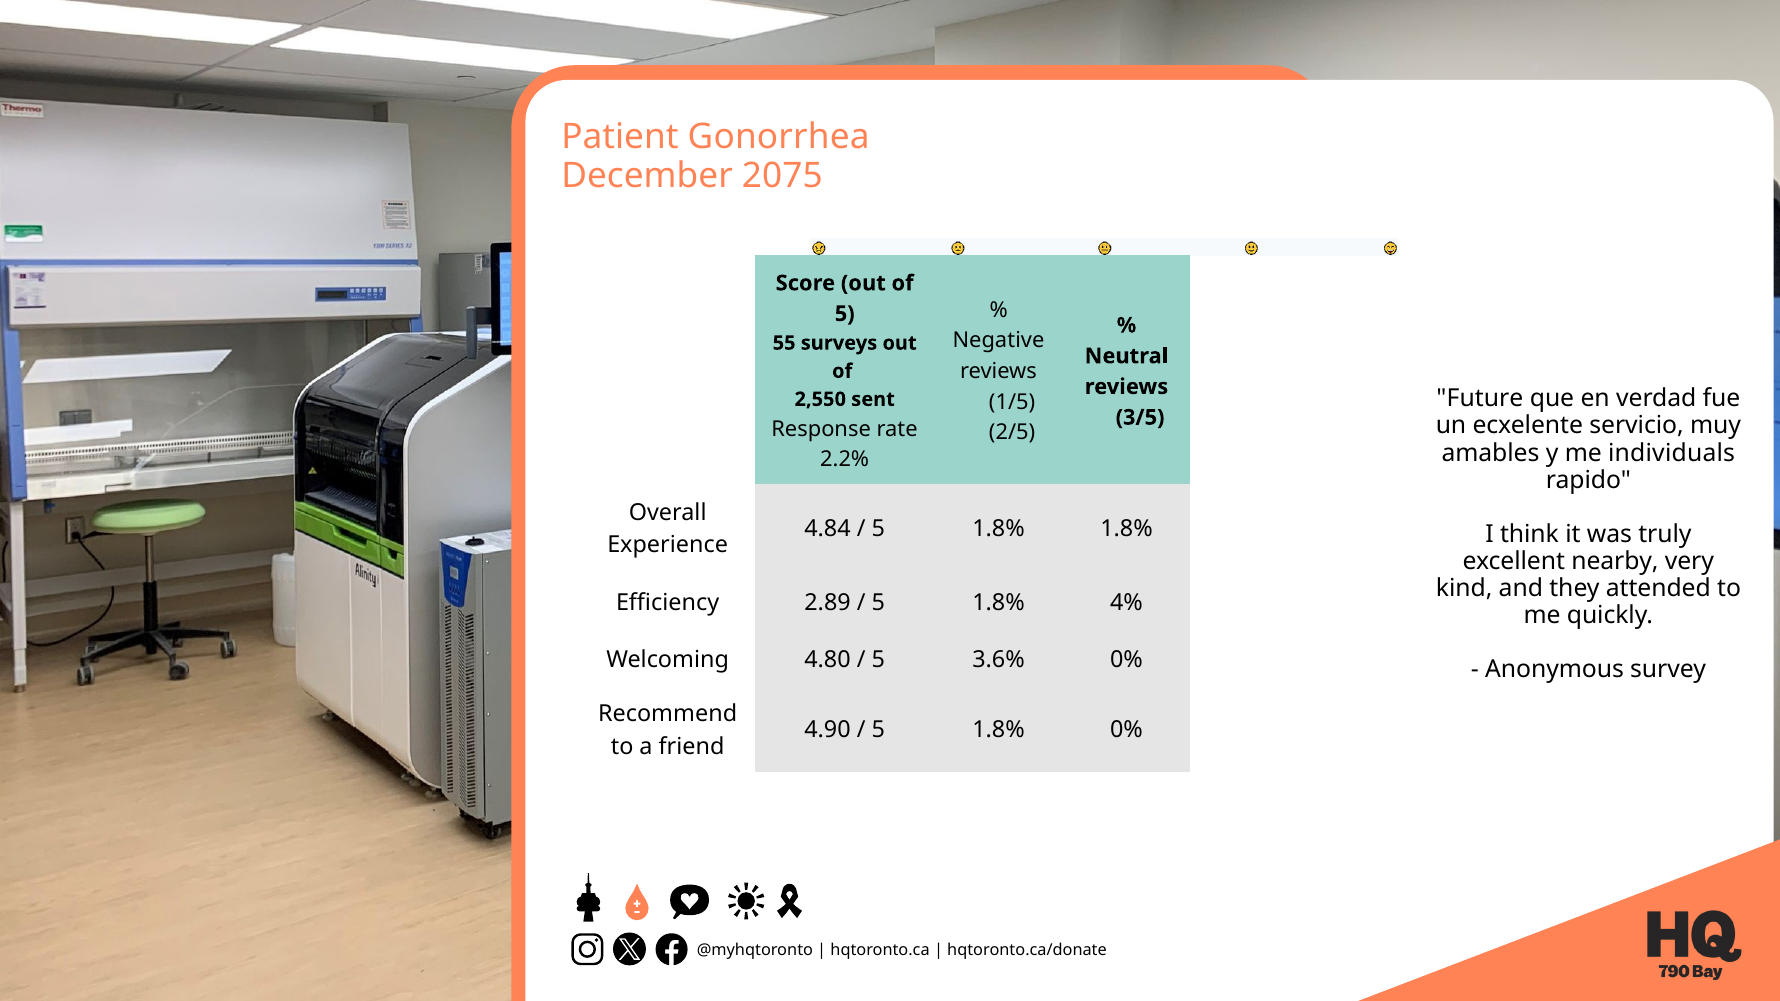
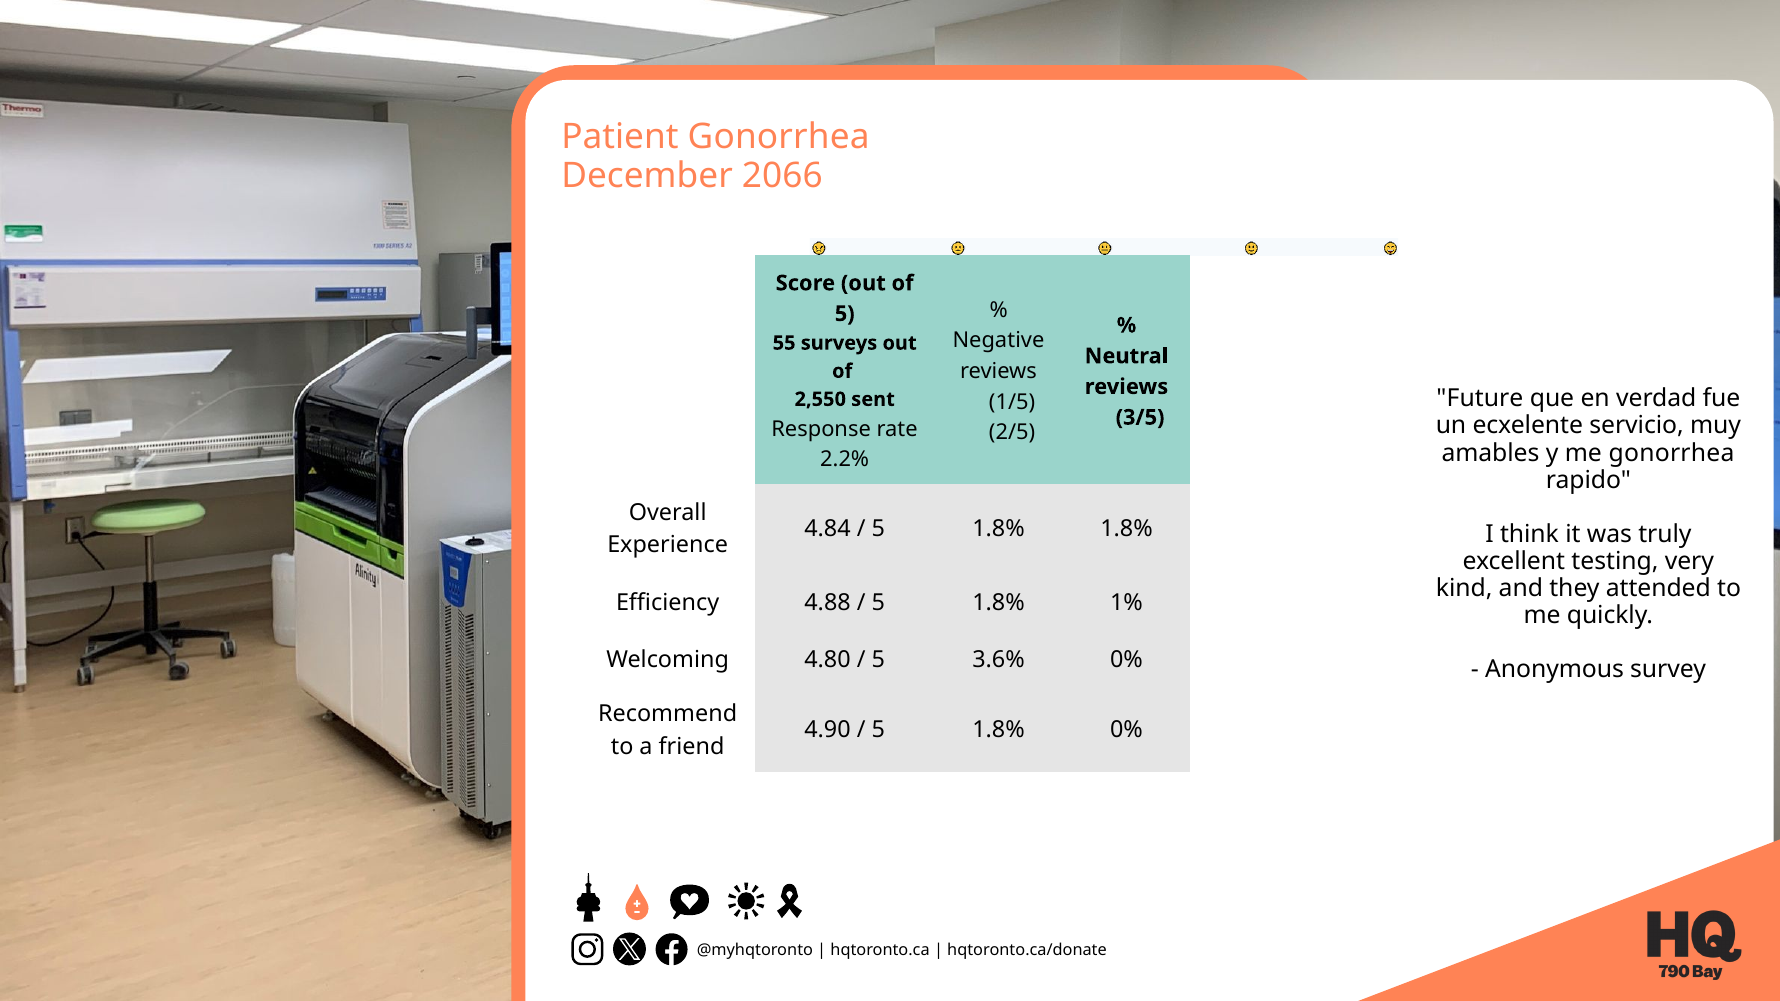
2075: 2075 -> 2066
me individuals: individuals -> gonorrhea
nearby: nearby -> testing
2.89: 2.89 -> 4.88
4%: 4% -> 1%
